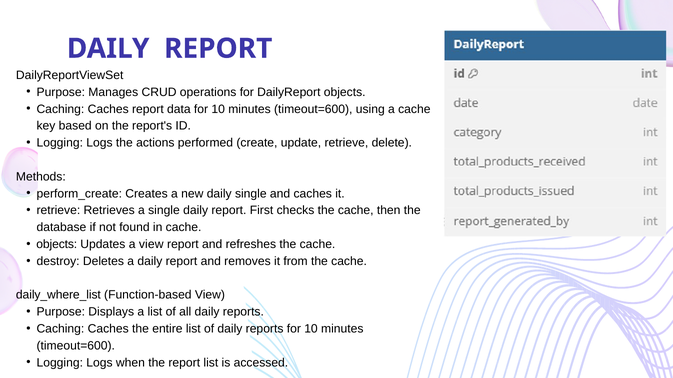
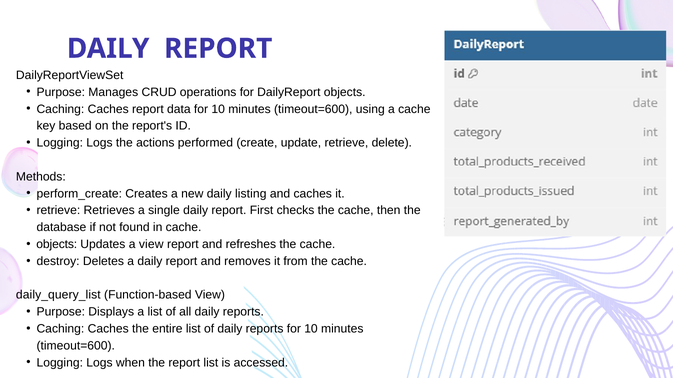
daily single: single -> listing
daily_where_list: daily_where_list -> daily_query_list
